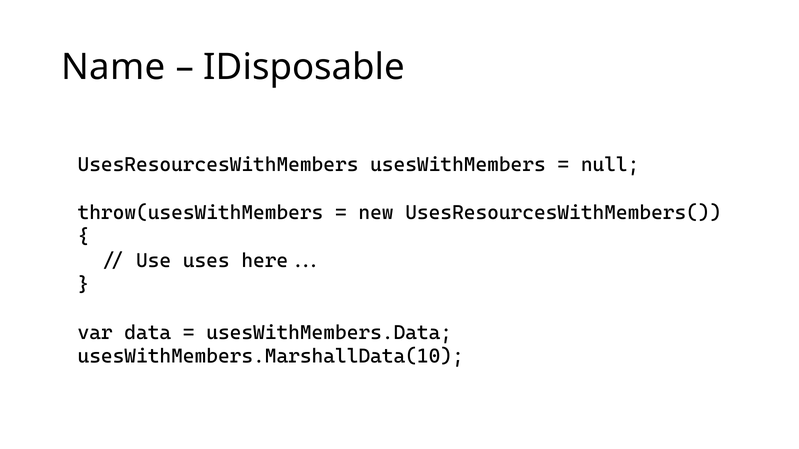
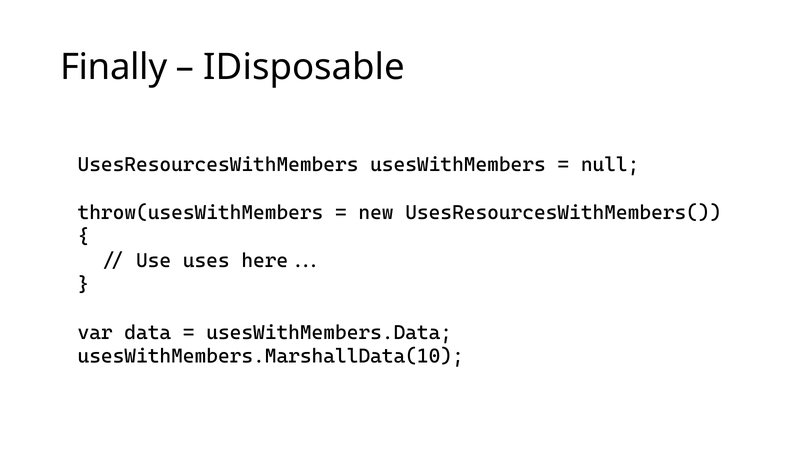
Name: Name -> Finally
